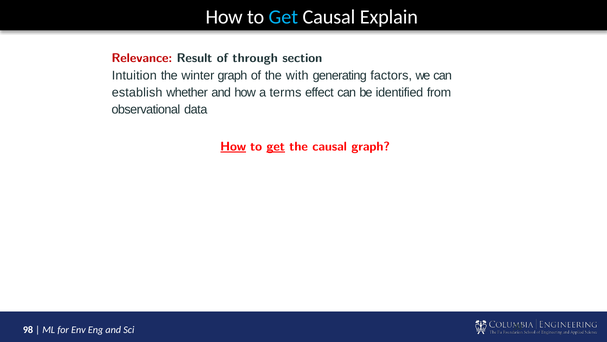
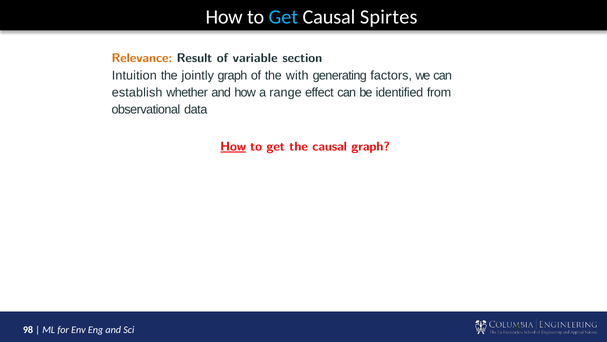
Explain: Explain -> Spirtes
Relevance colour: red -> orange
through: through -> variable
winter: winter -> jointly
terms: terms -> range
get at (276, 146) underline: present -> none
